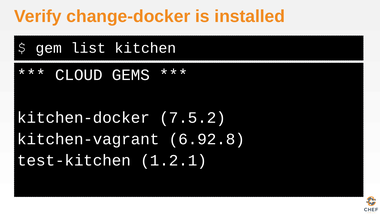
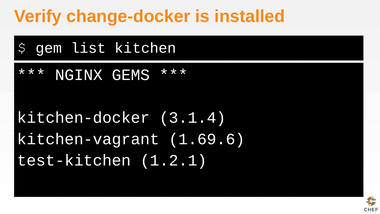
CLOUD: CLOUD -> NGINX
7.5.2: 7.5.2 -> 3.1.4
6.92.8: 6.92.8 -> 1.69.6
